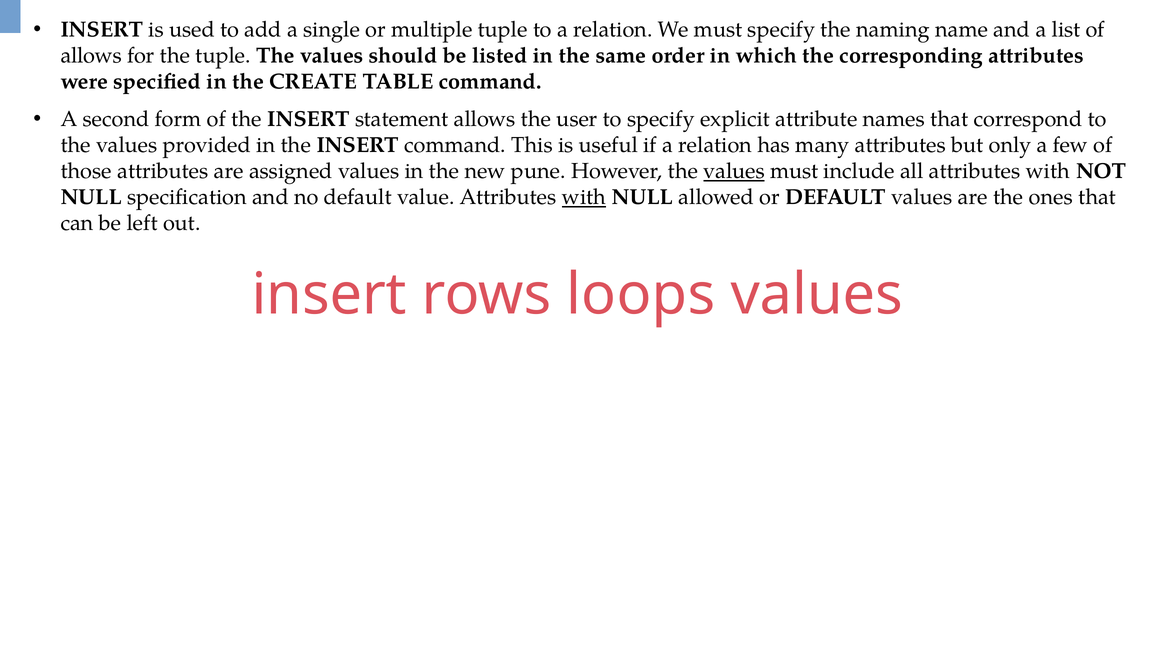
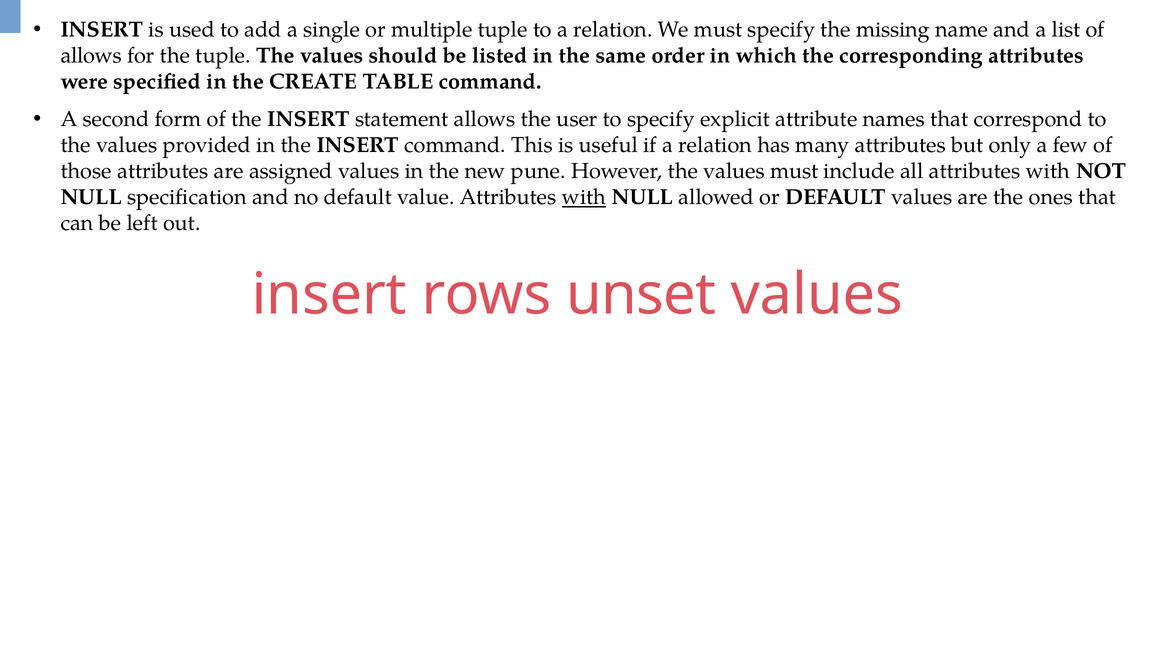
naming: naming -> missing
values at (734, 171) underline: present -> none
loops: loops -> unset
